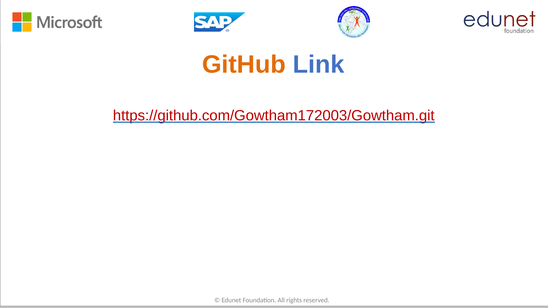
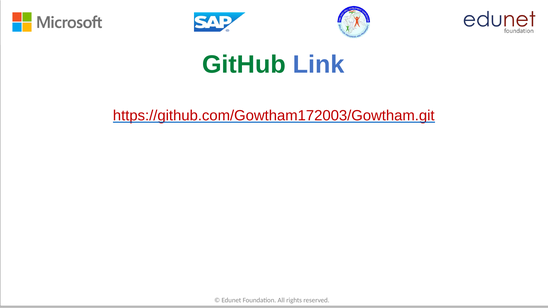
GitHub colour: orange -> green
